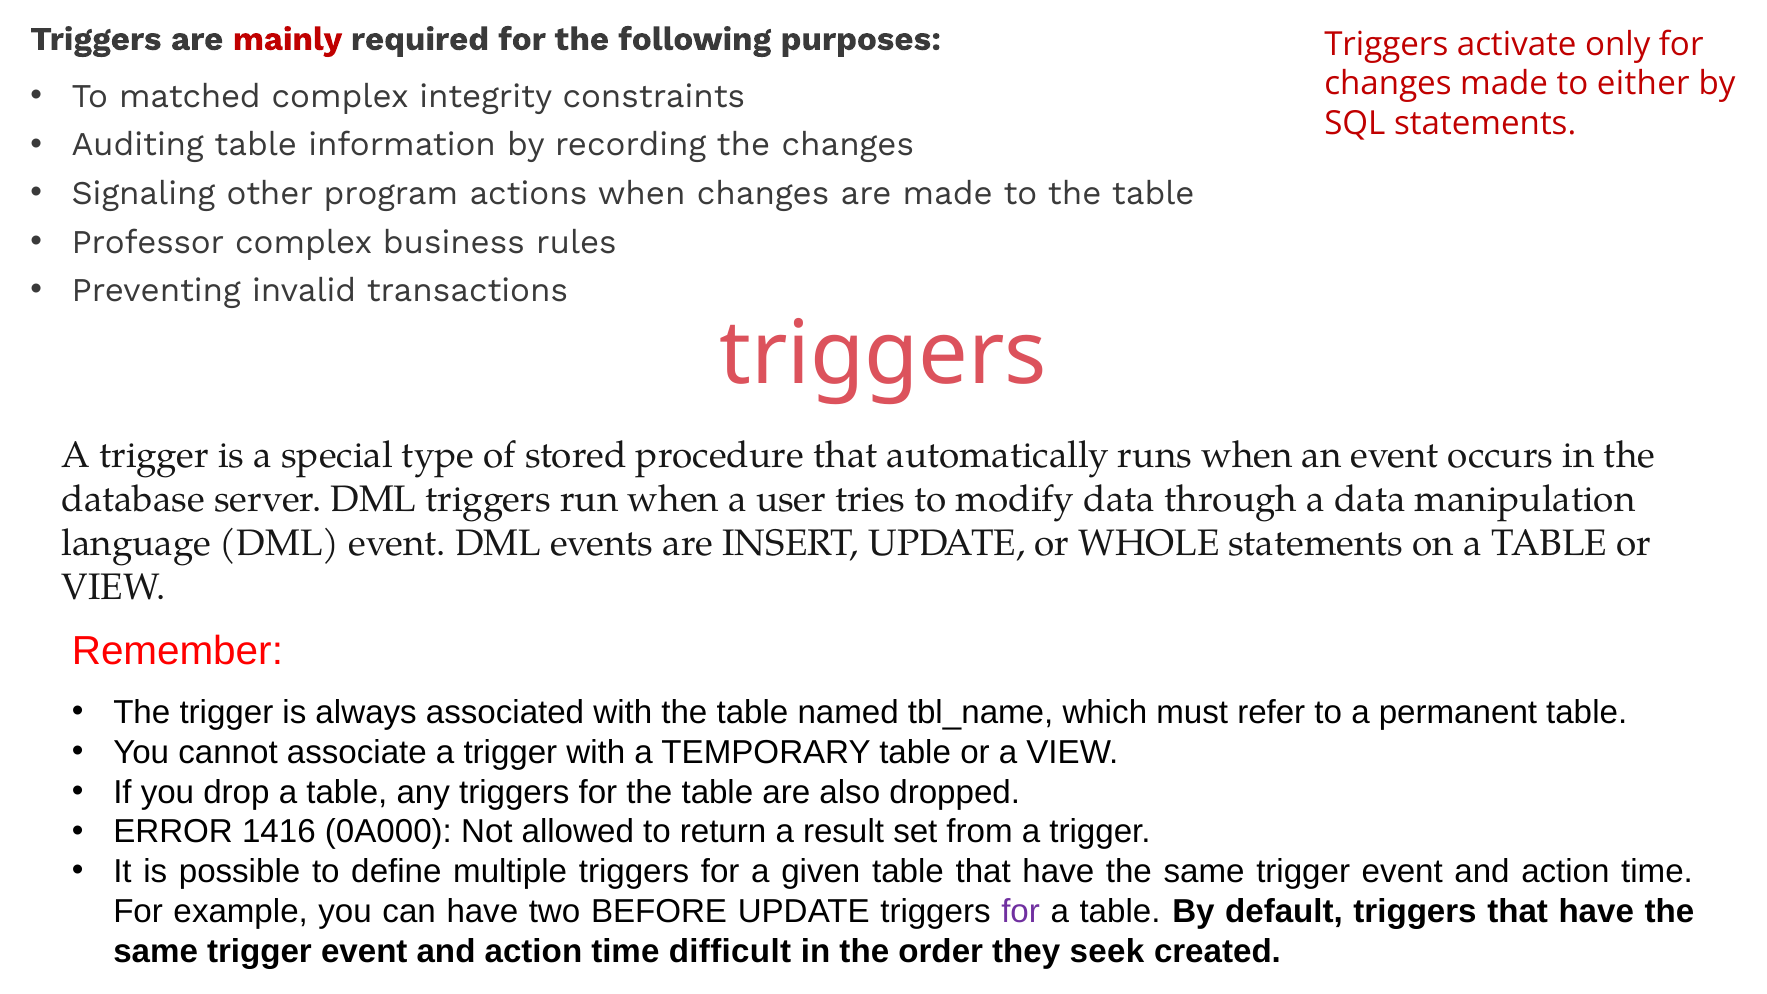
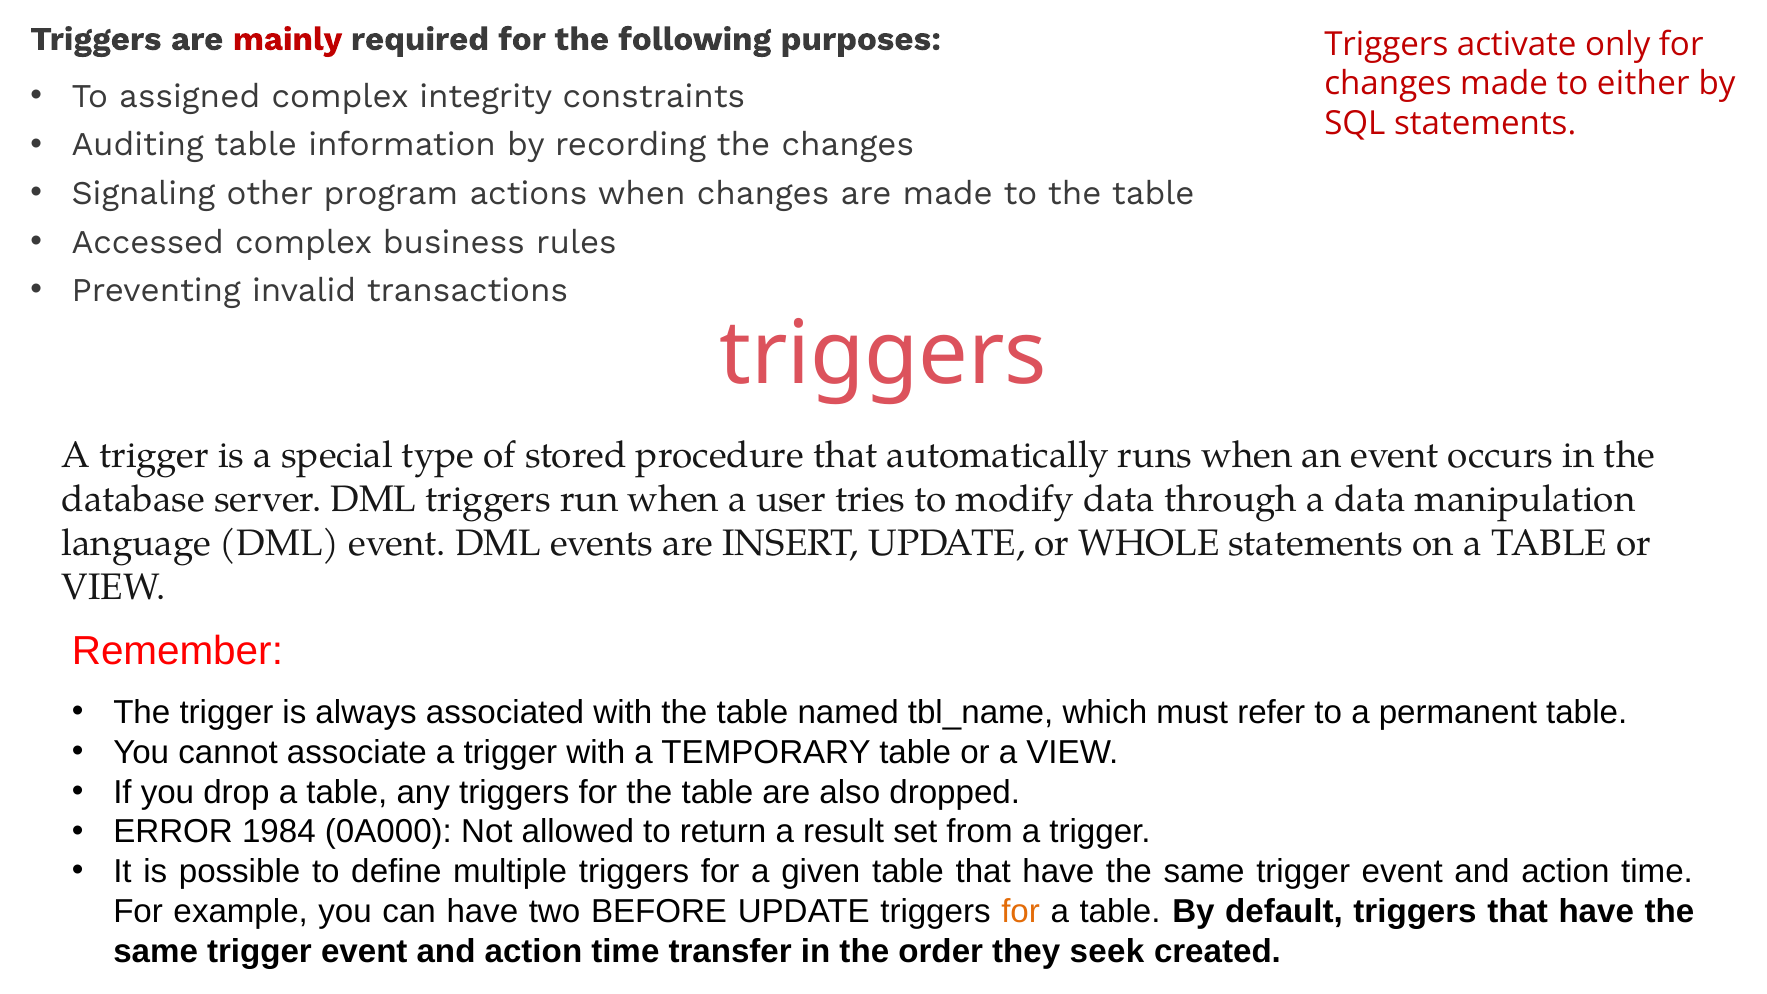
matched: matched -> assigned
Professor: Professor -> Accessed
1416: 1416 -> 1984
for at (1021, 911) colour: purple -> orange
difficult: difficult -> transfer
